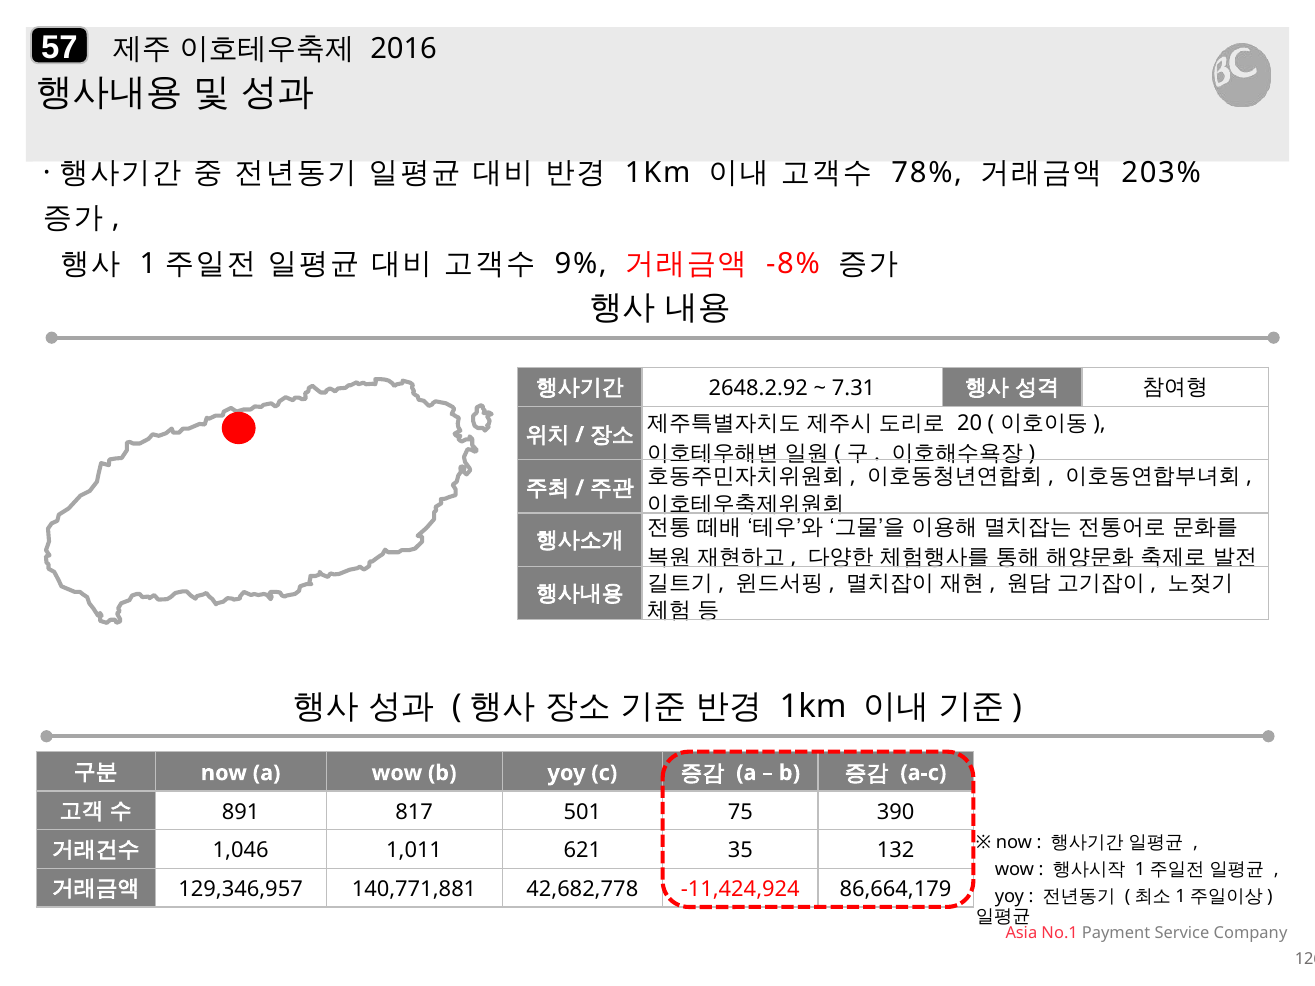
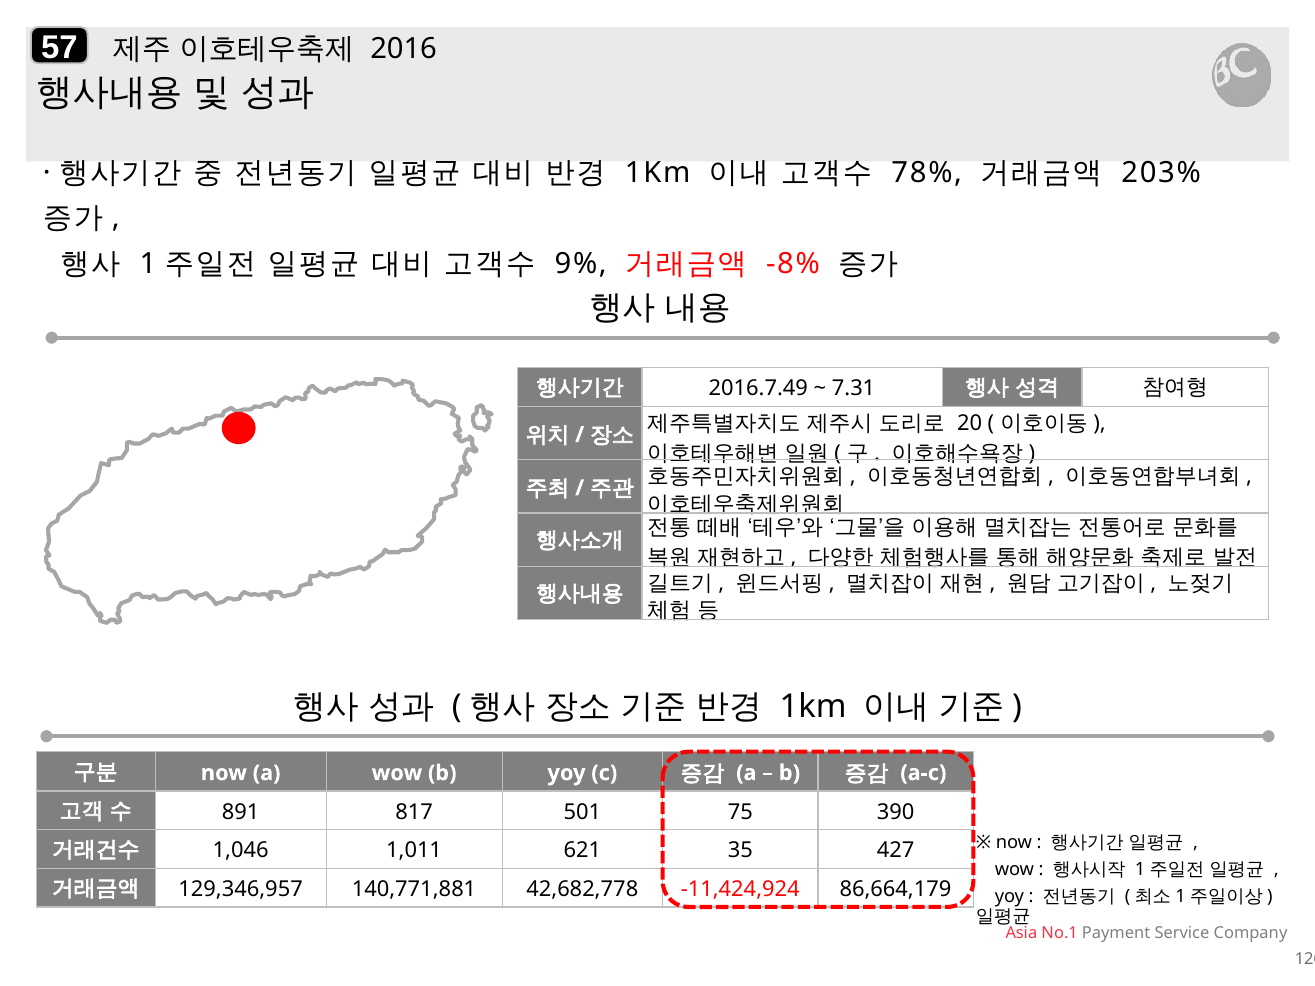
2648.2.92: 2648.2.92 -> 2016.7.49
132: 132 -> 427
